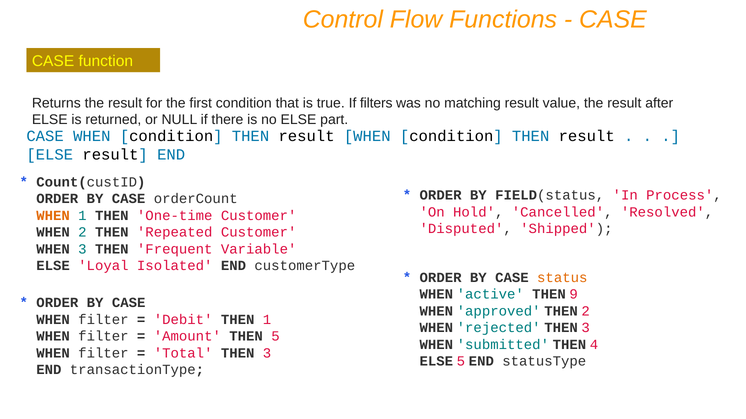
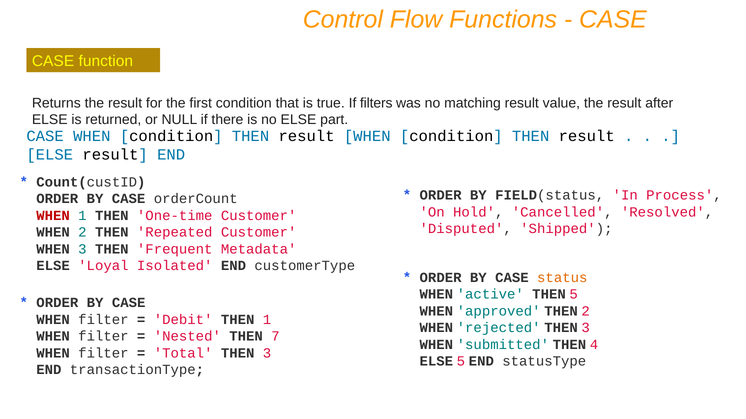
WHEN at (53, 216) colour: orange -> red
Variable: Variable -> Metadata
THEN 9: 9 -> 5
Amount: Amount -> Nested
THEN 5: 5 -> 7
